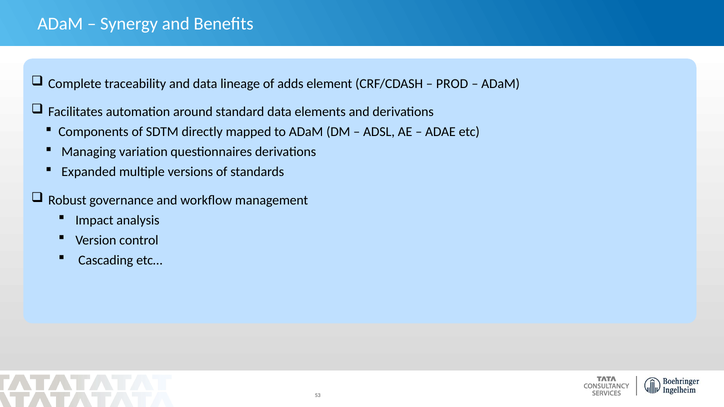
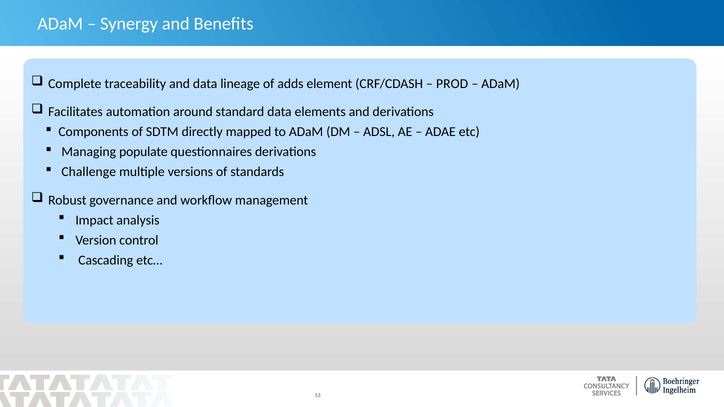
variation: variation -> populate
Expanded: Expanded -> Challenge
